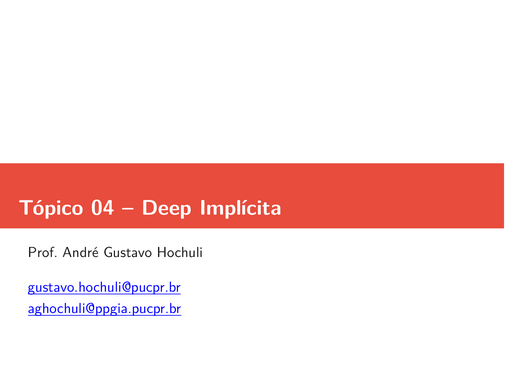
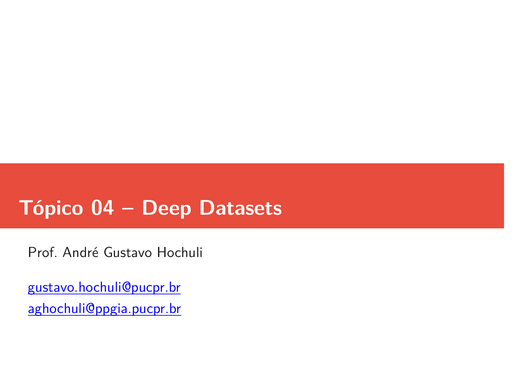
Implícita: Implícita -> Datasets
